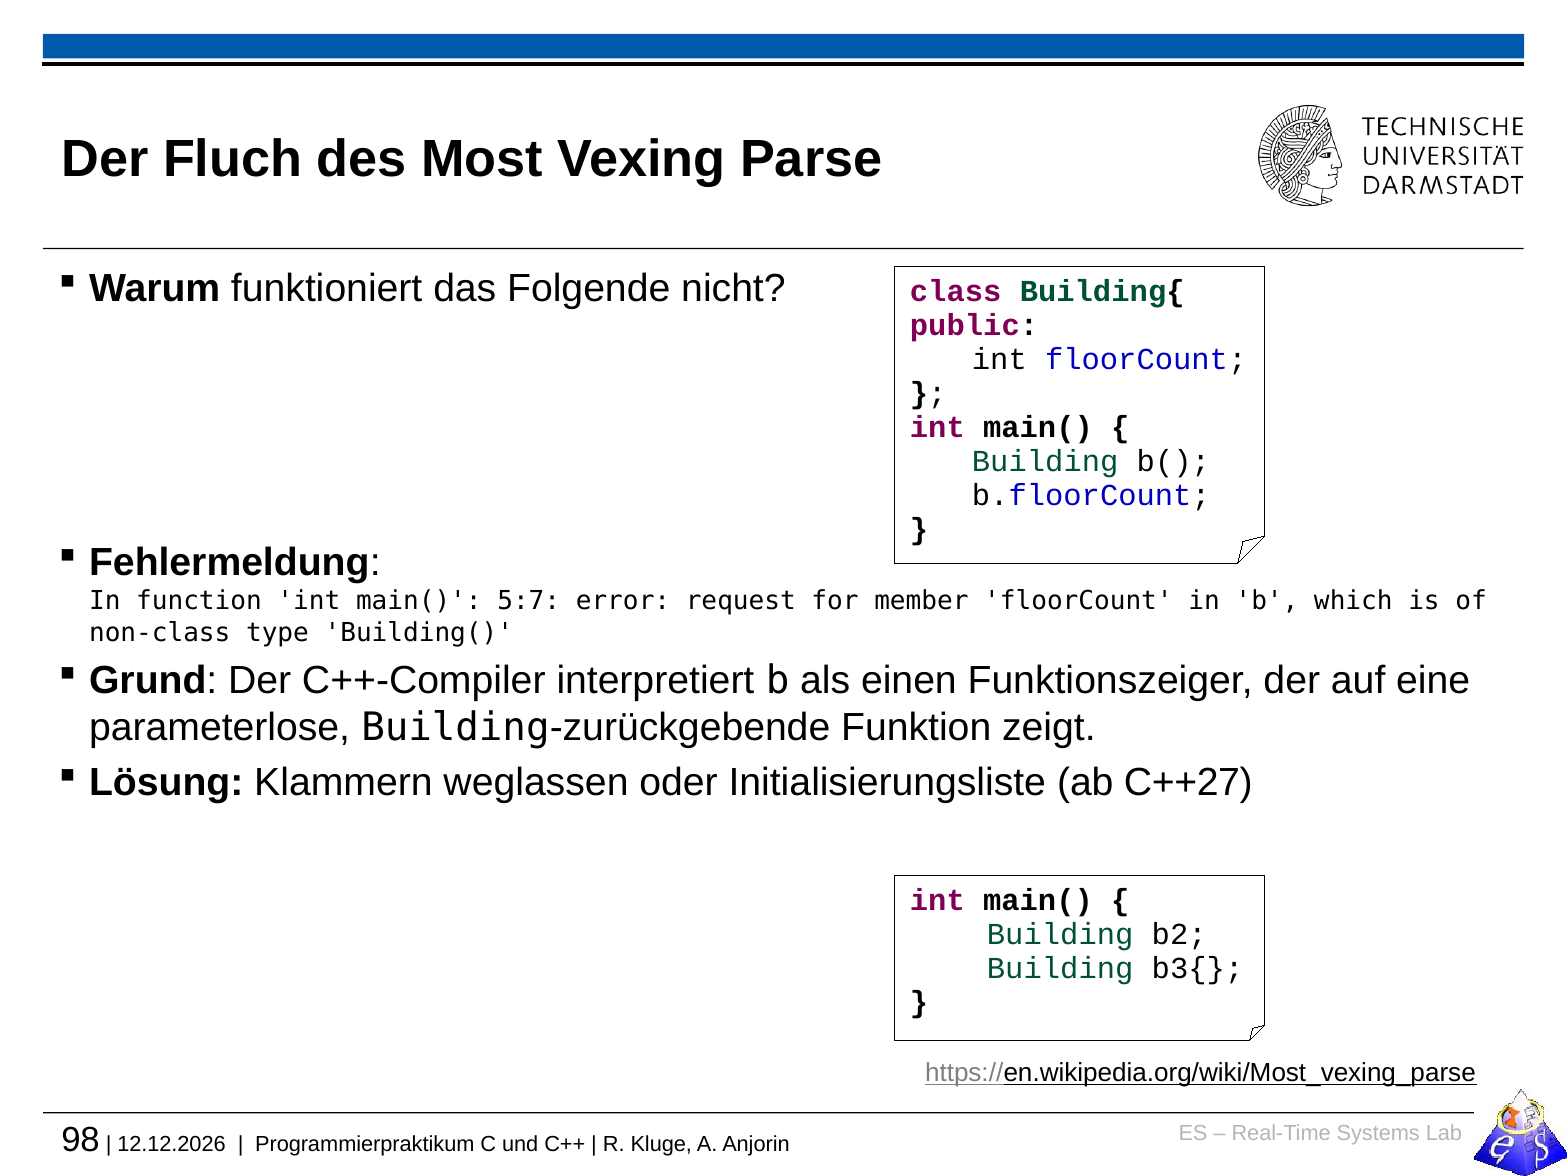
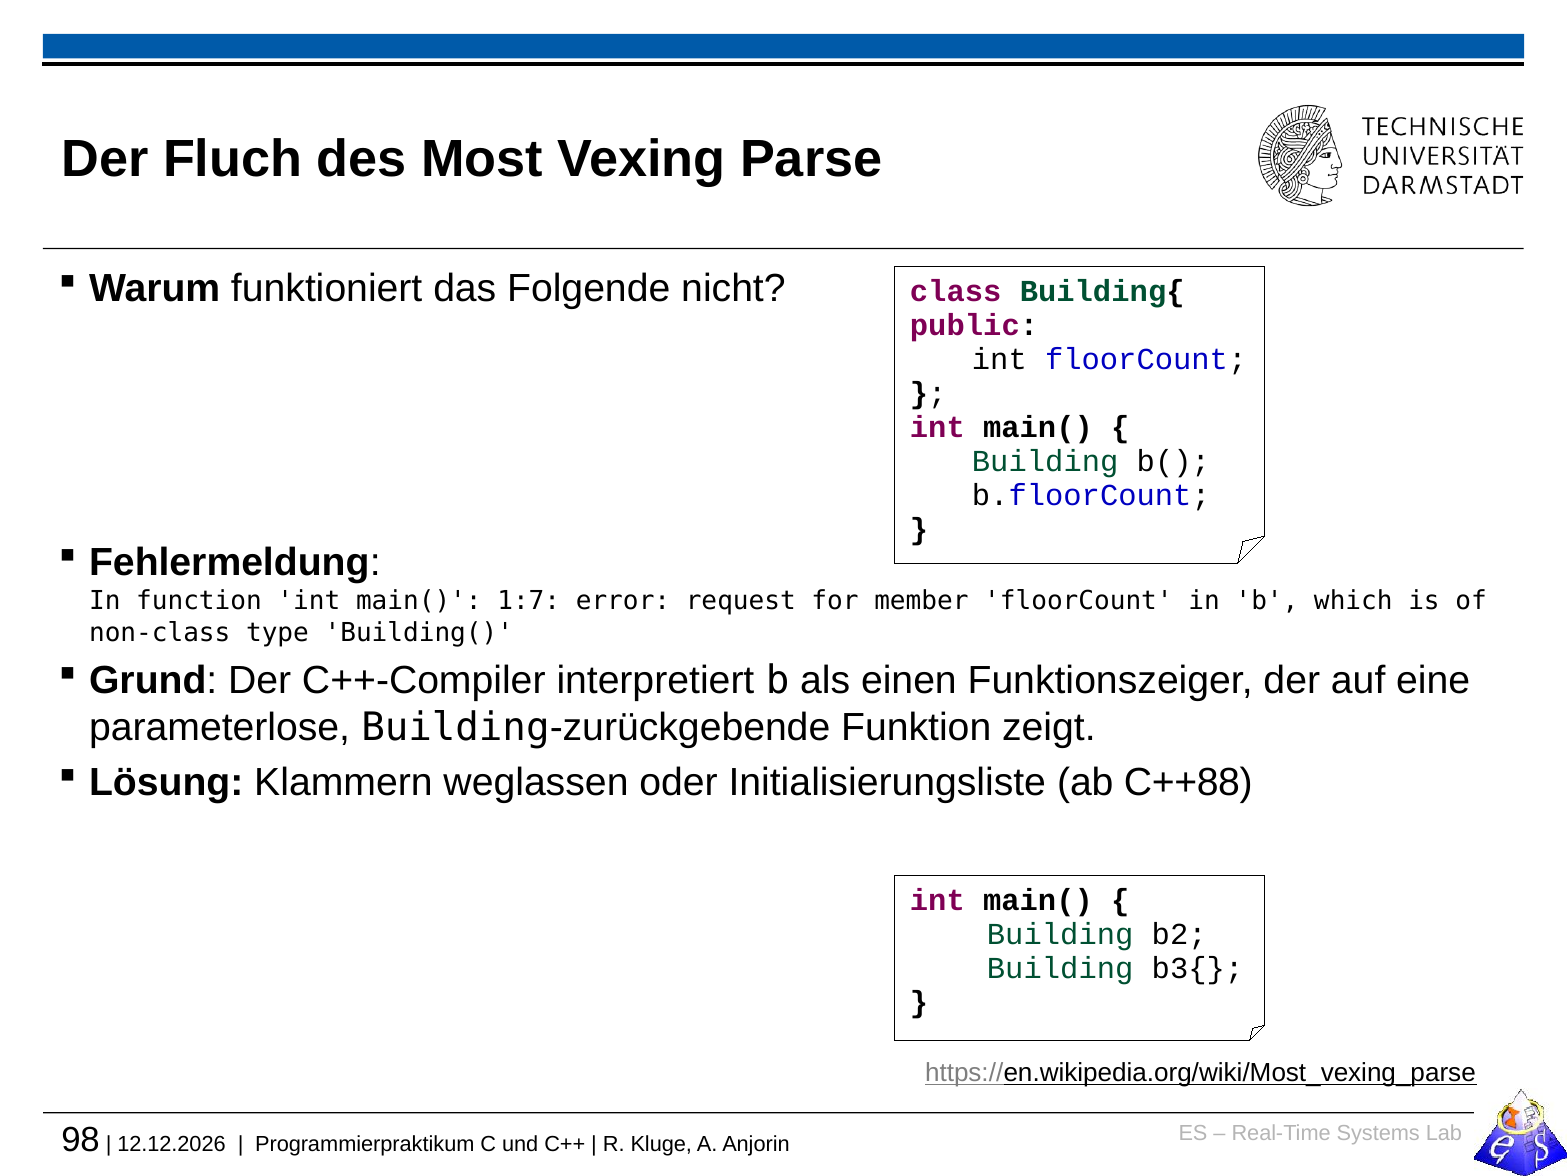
5:7: 5:7 -> 1:7
C++27: C++27 -> C++88
